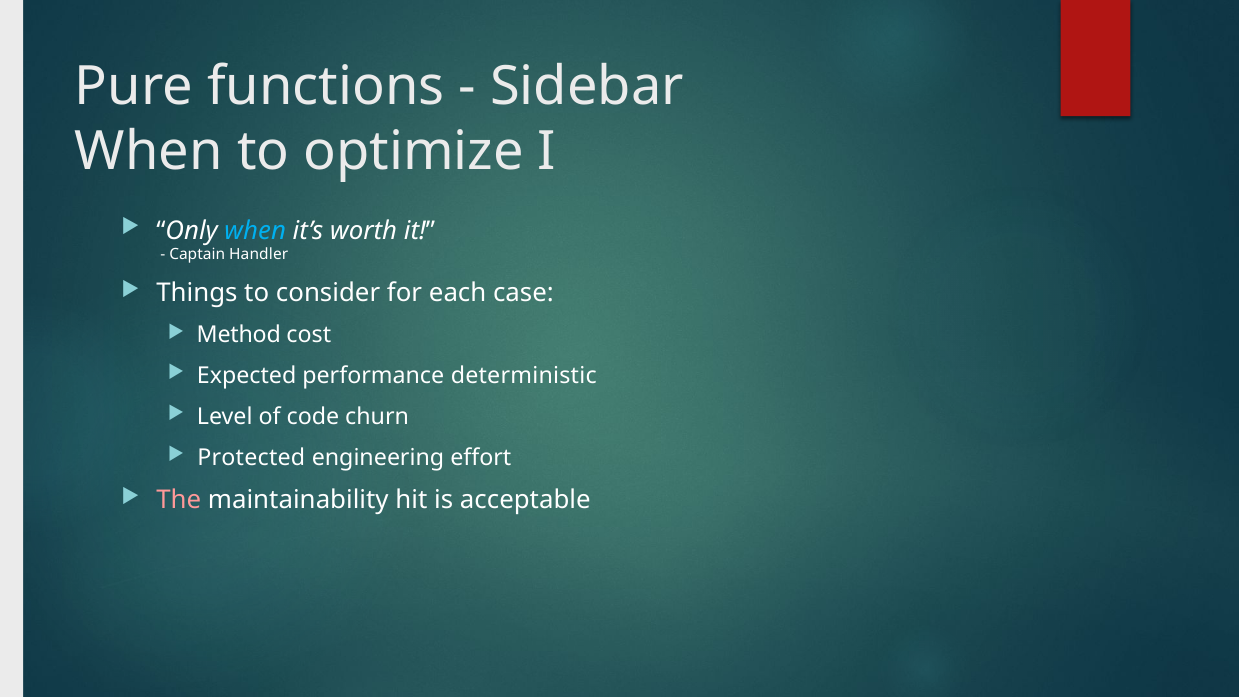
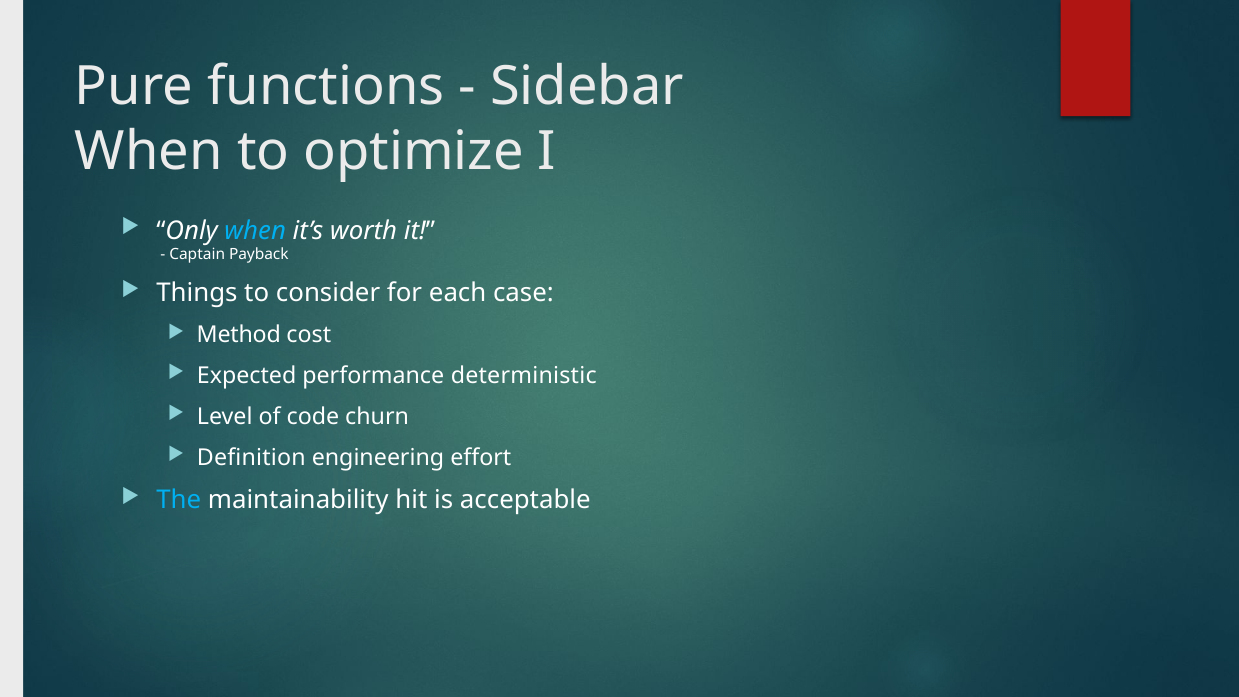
Handler: Handler -> Payback
Protected: Protected -> Definition
The colour: pink -> light blue
